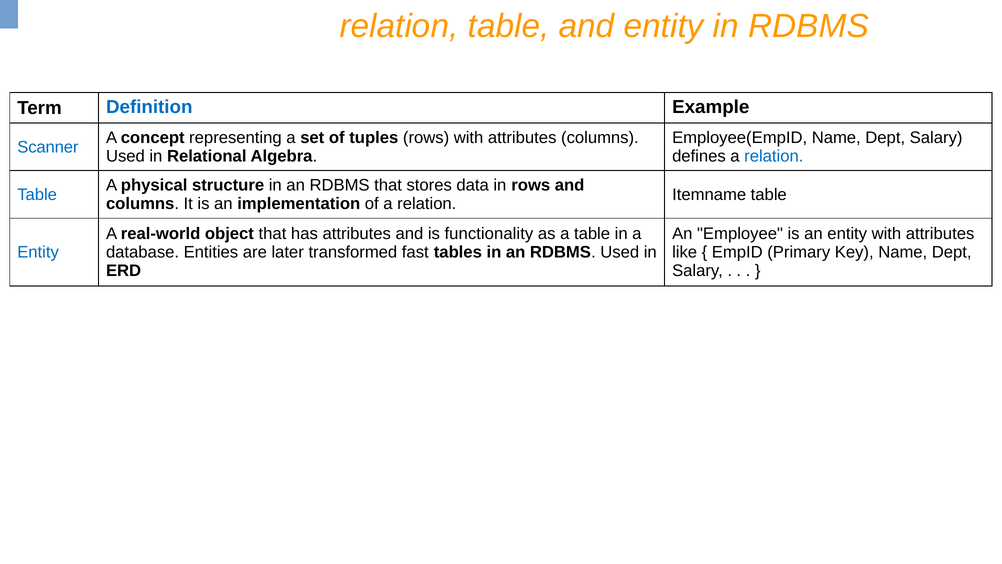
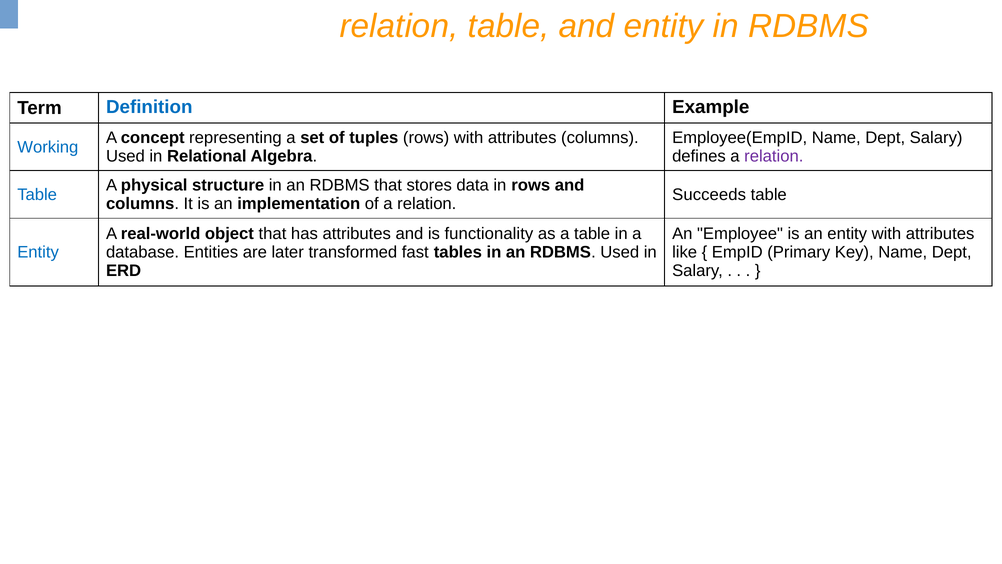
Scanner: Scanner -> Working
relation at (774, 156) colour: blue -> purple
Itemname: Itemname -> Succeeds
